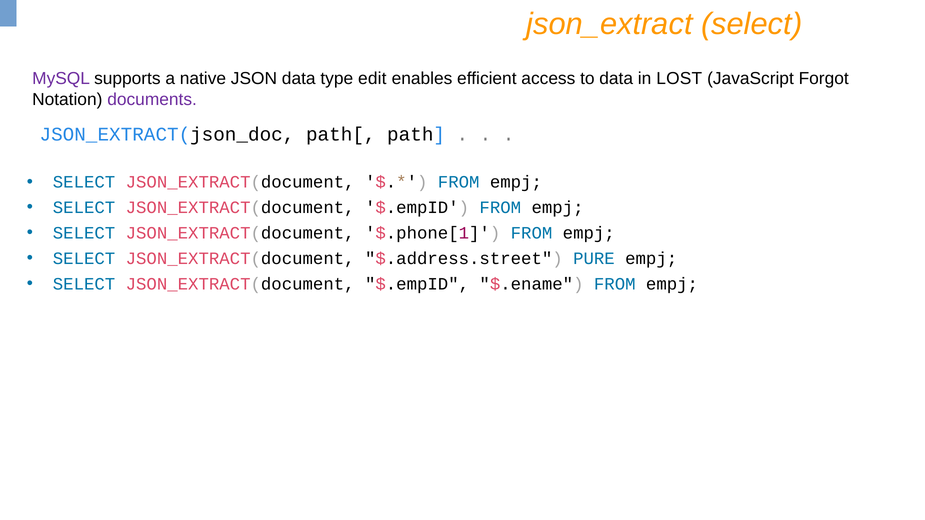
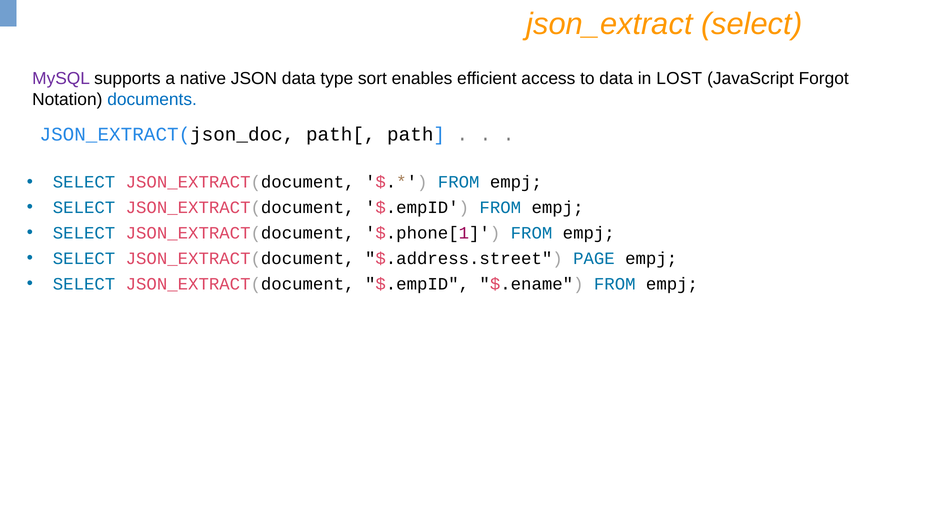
edit: edit -> sort
documents colour: purple -> blue
PURE: PURE -> PAGE
